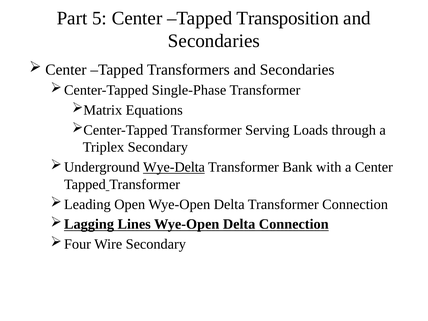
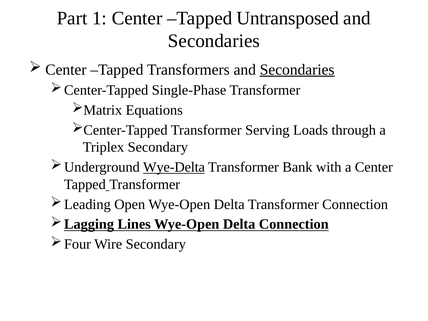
5: 5 -> 1
Transposition: Transposition -> Untransposed
Secondaries at (297, 70) underline: none -> present
